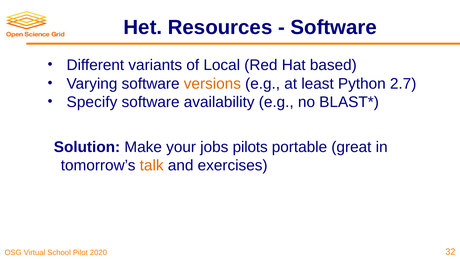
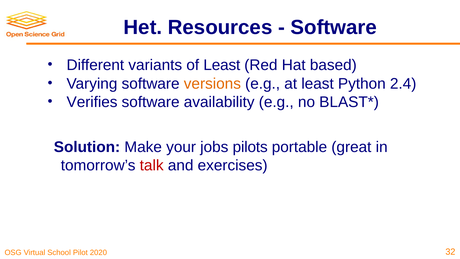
of Local: Local -> Least
2.7: 2.7 -> 2.4
Specify: Specify -> Verifies
talk colour: orange -> red
